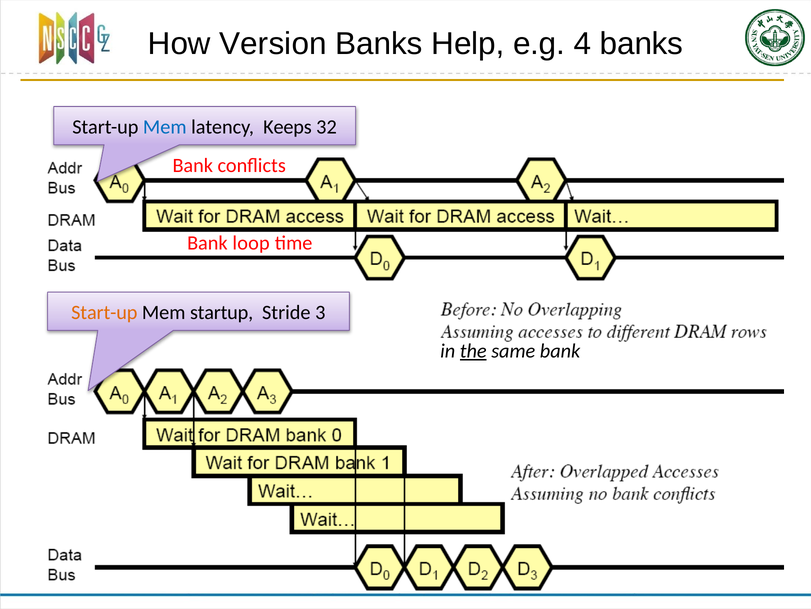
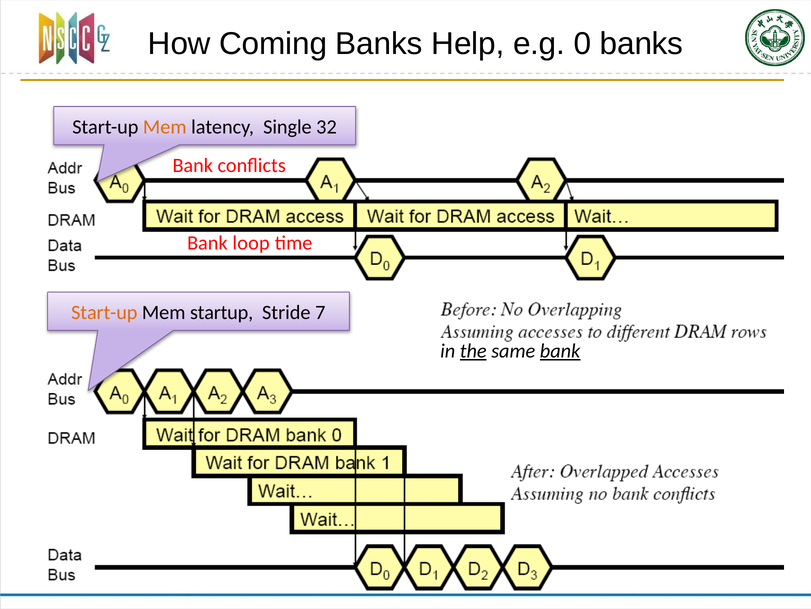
Version: Version -> Coming
4: 4 -> 0
Mem at (165, 127) colour: blue -> orange
Keeps: Keeps -> Single
3: 3 -> 7
bank at (560, 351) underline: none -> present
